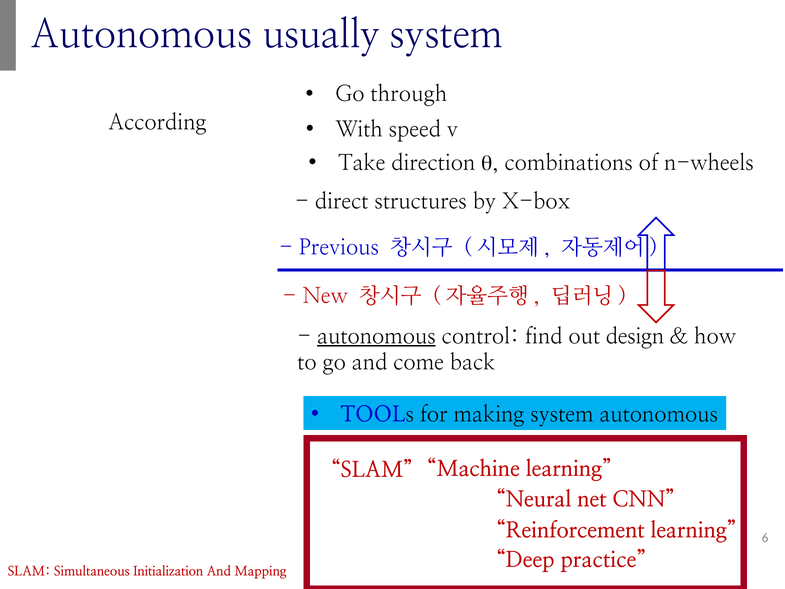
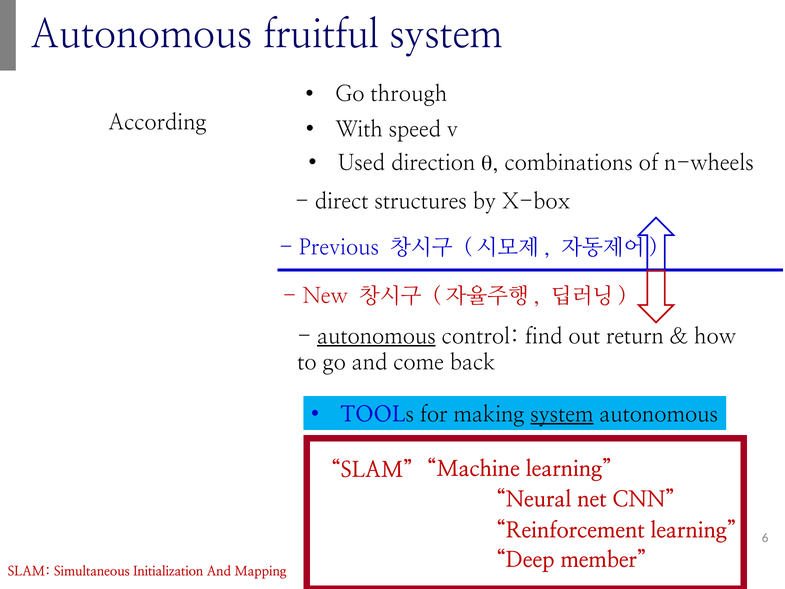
usually: usually -> fruitful
Take: Take -> Used
design: design -> return
system at (562, 414) underline: none -> present
practice: practice -> member
